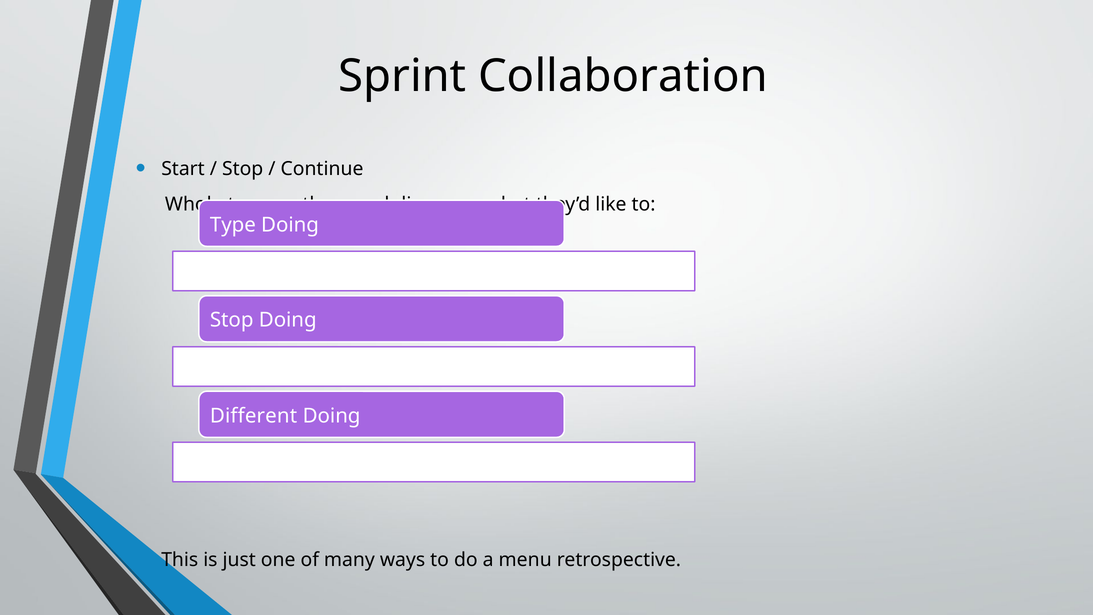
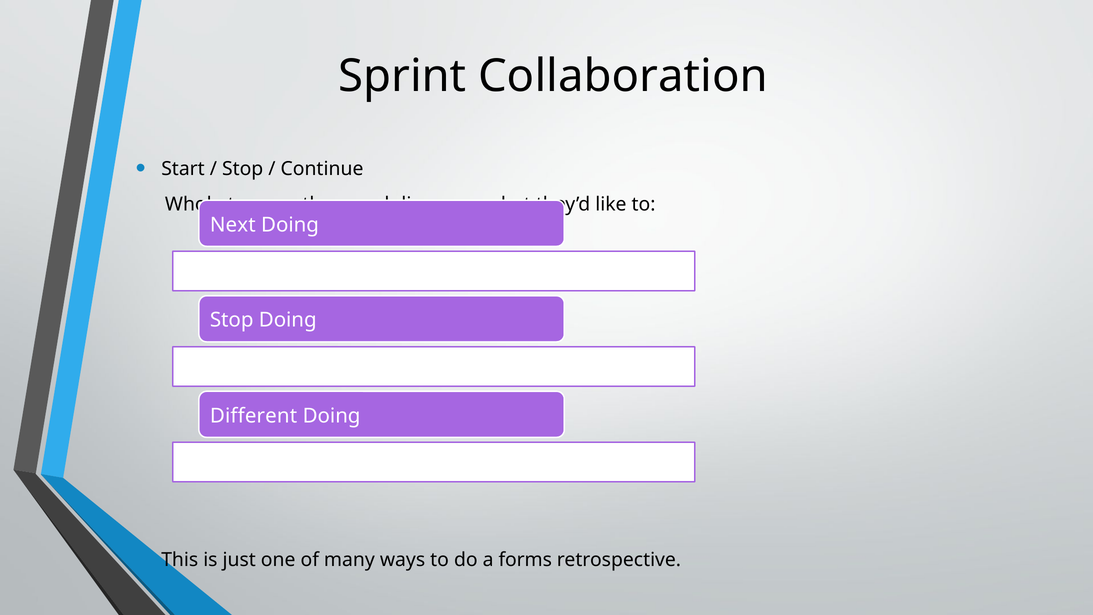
Type: Type -> Next
menu: menu -> forms
